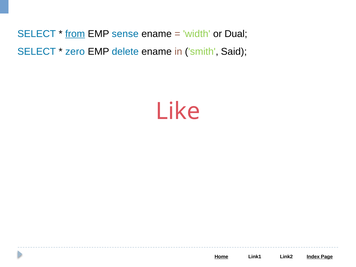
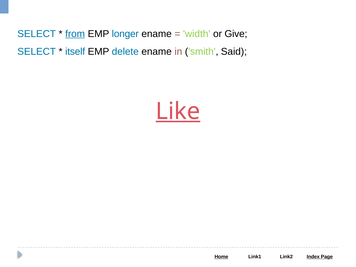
sense: sense -> longer
Dual: Dual -> Give
zero: zero -> itself
Like underline: none -> present
